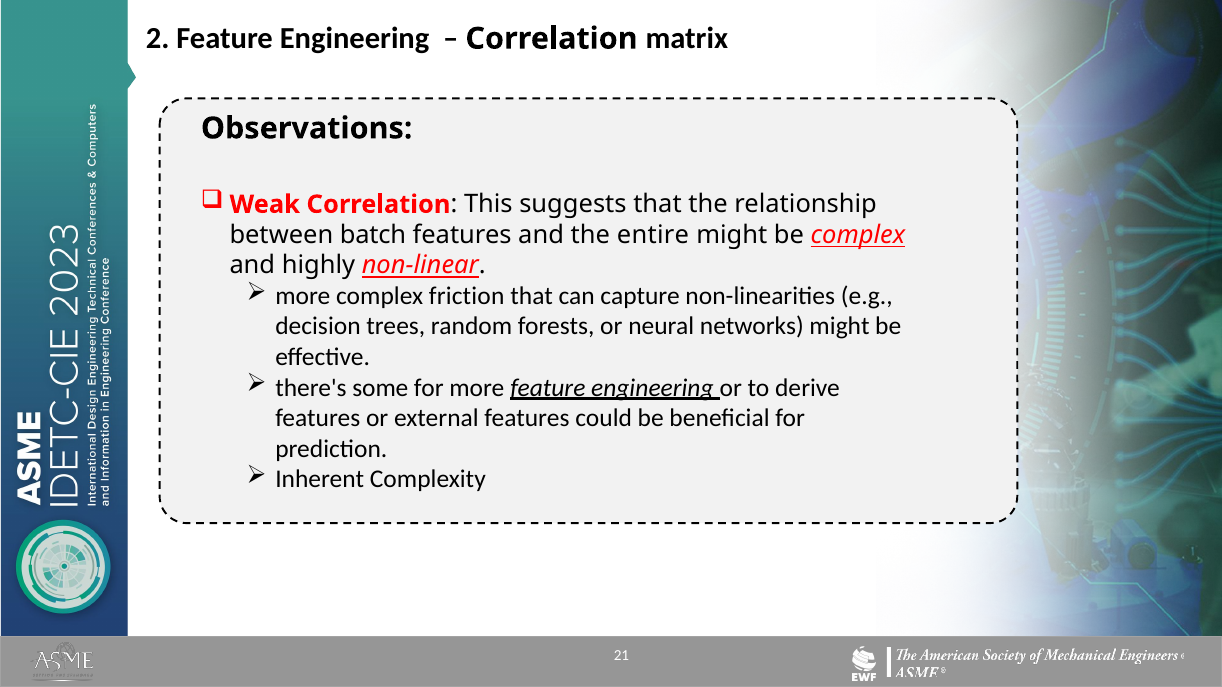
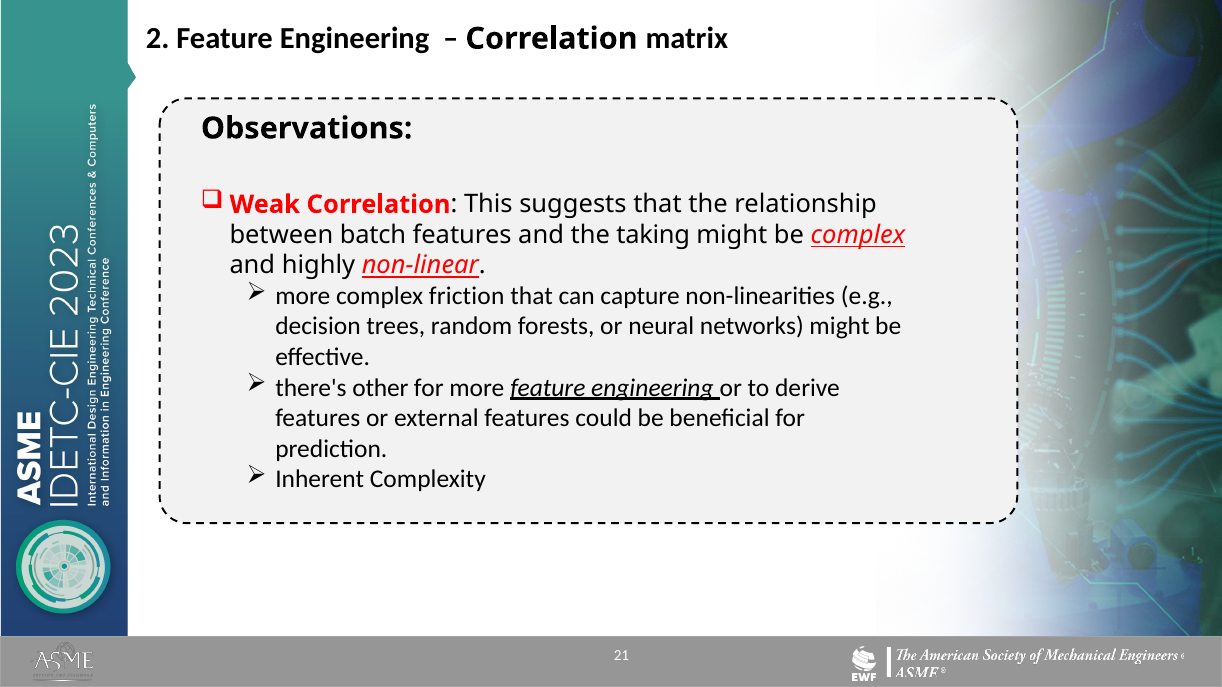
entire: entire -> taking
some: some -> other
